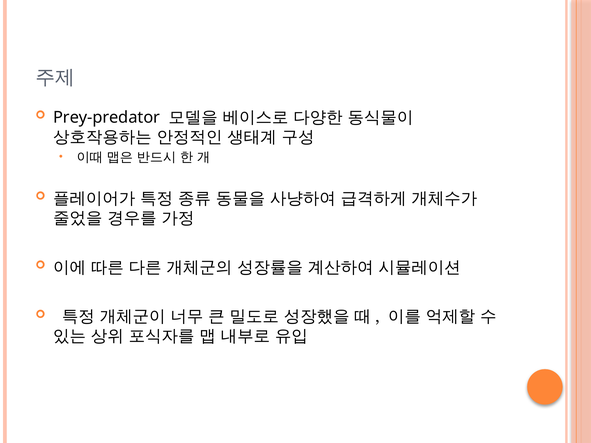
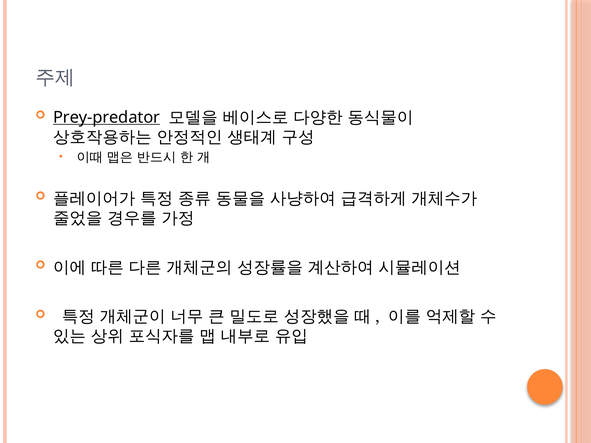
Prey-predator underline: none -> present
